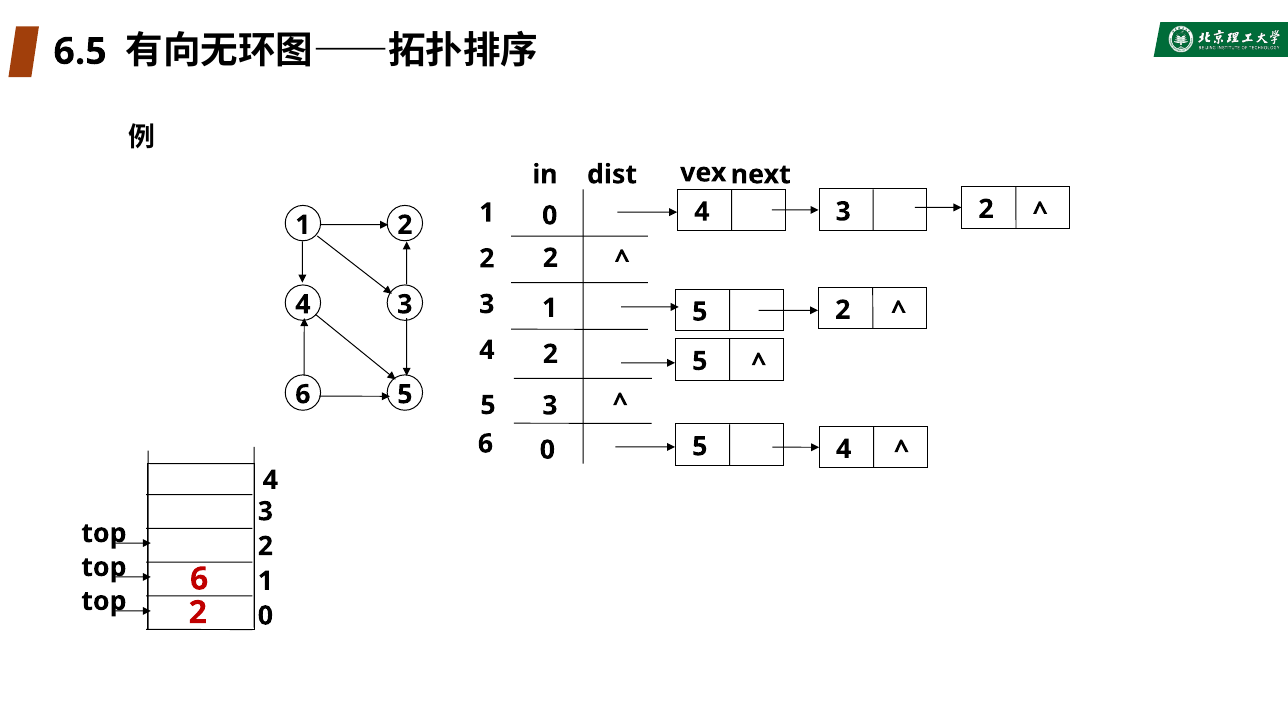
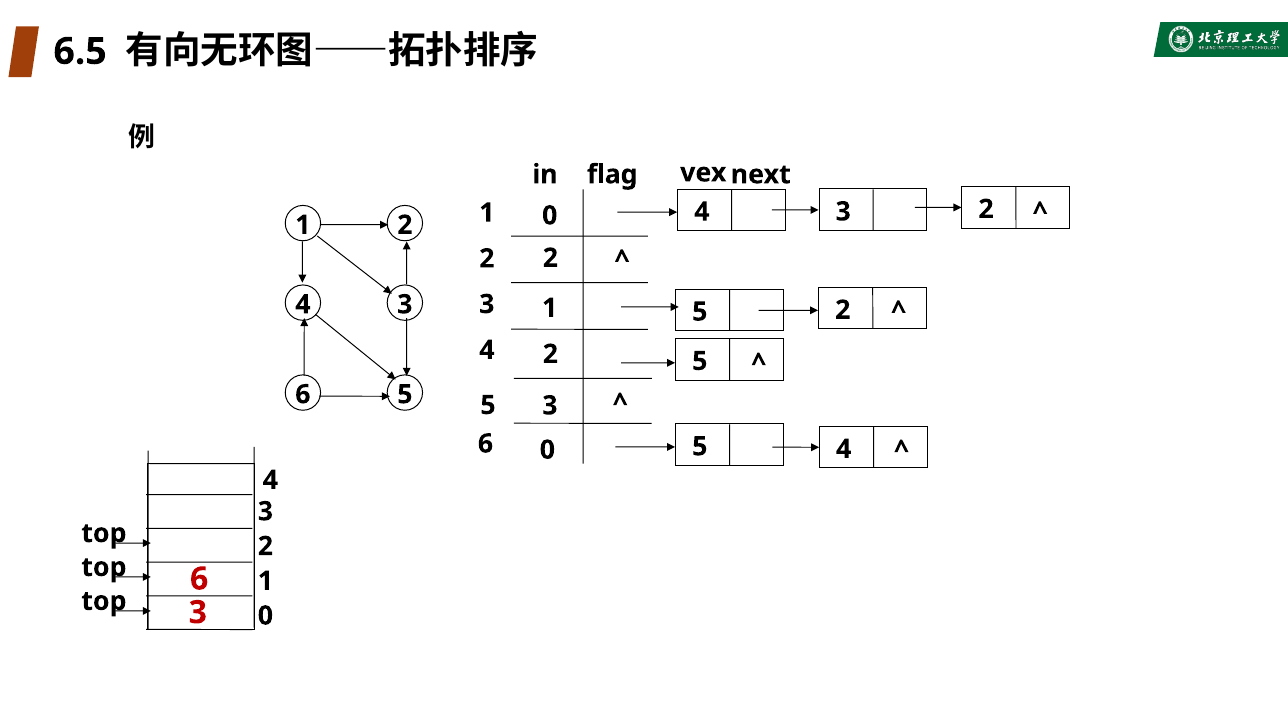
dist: dist -> flag
top 2: 2 -> 3
